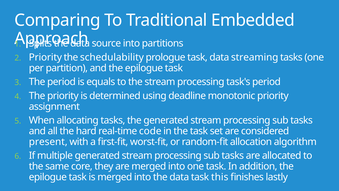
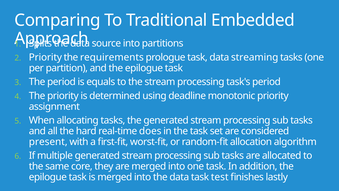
schedulability: schedulability -> requirements
code: code -> does
this: this -> test
